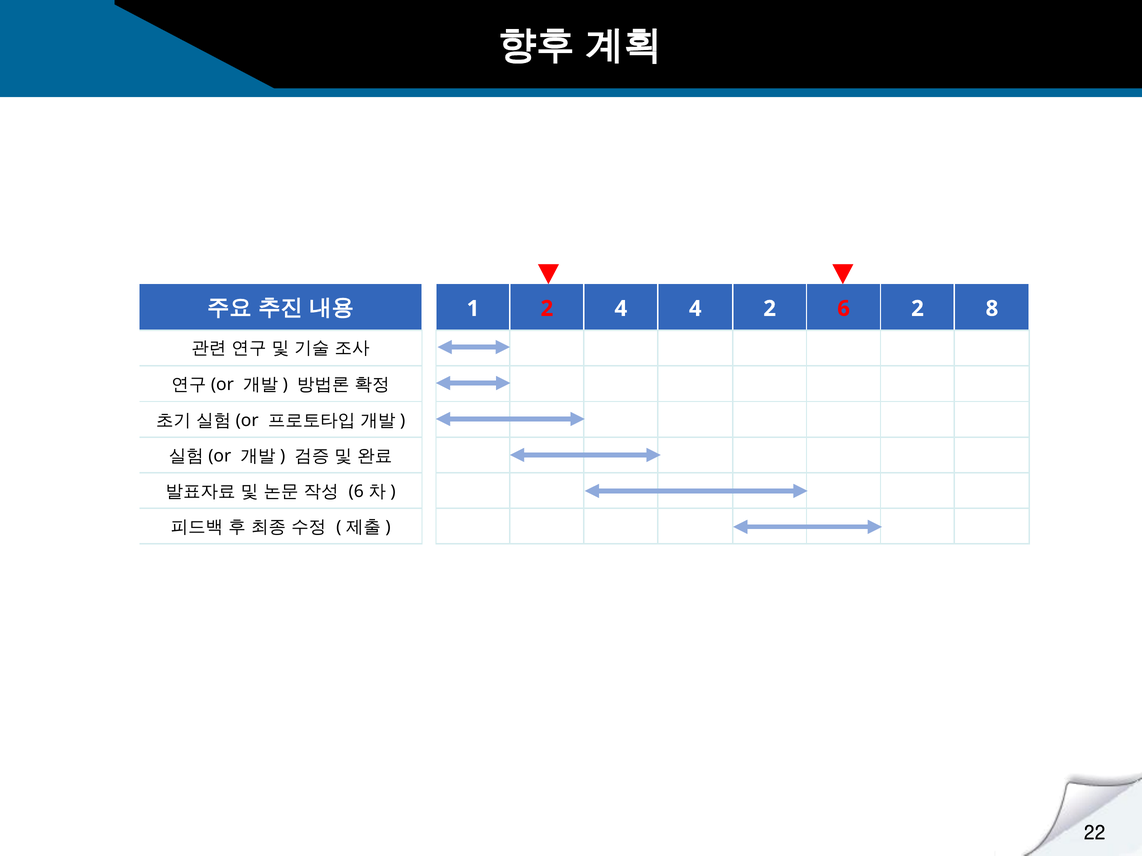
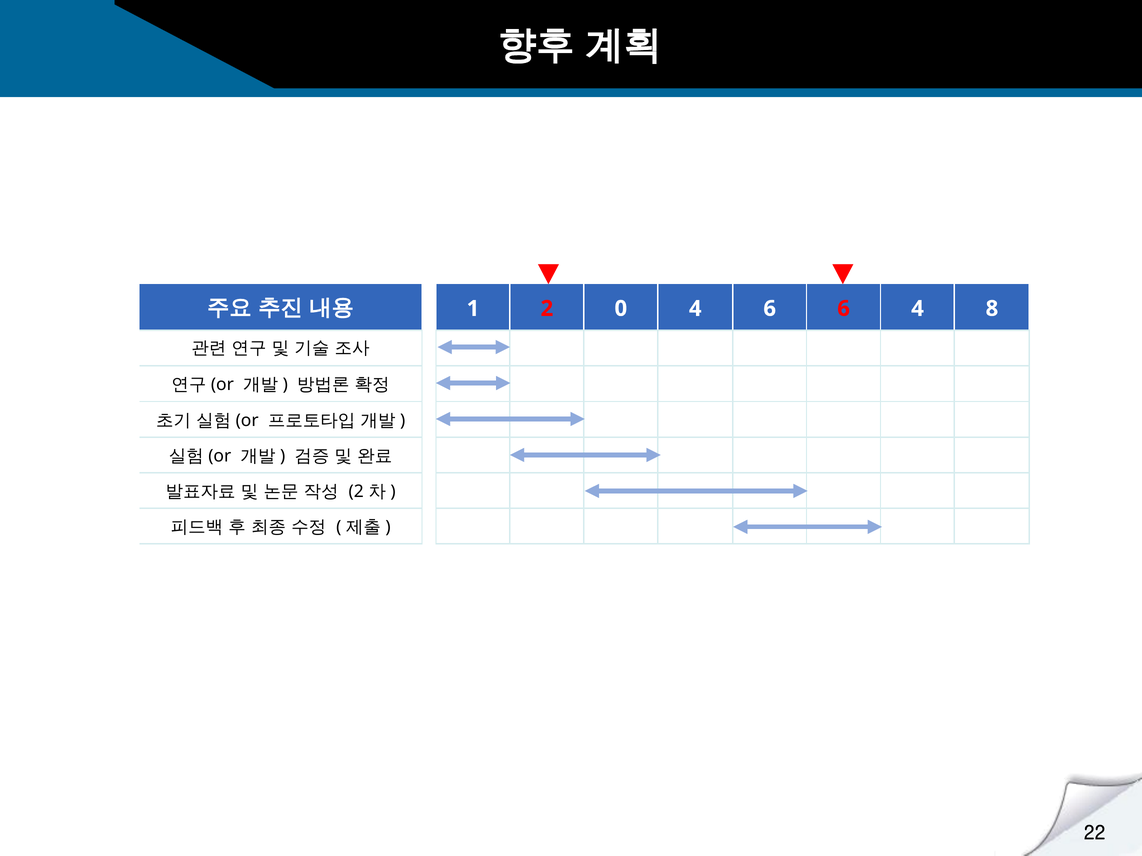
2 4: 4 -> 0
4 2: 2 -> 6
6 2: 2 -> 4
6 at (356, 492): 6 -> 2
